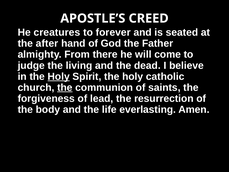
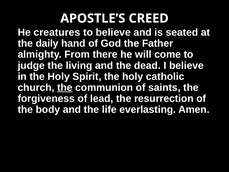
to forever: forever -> believe
after: after -> daily
Holy at (59, 76) underline: present -> none
